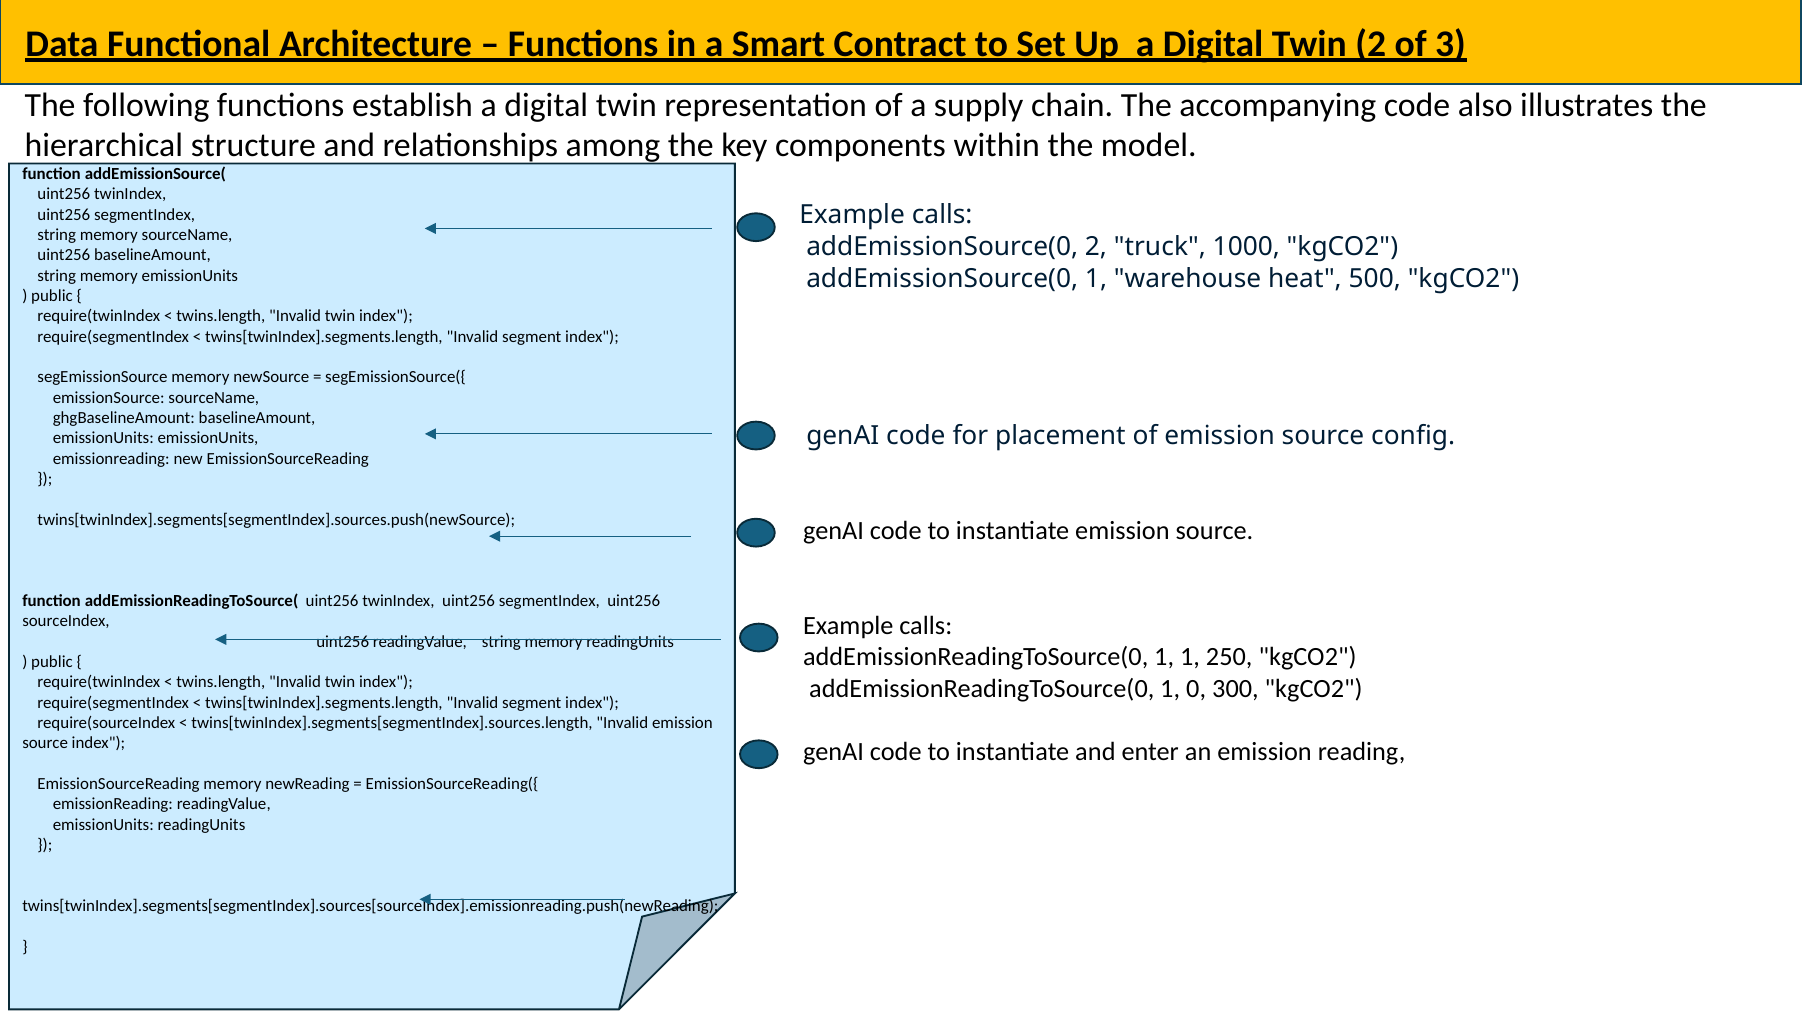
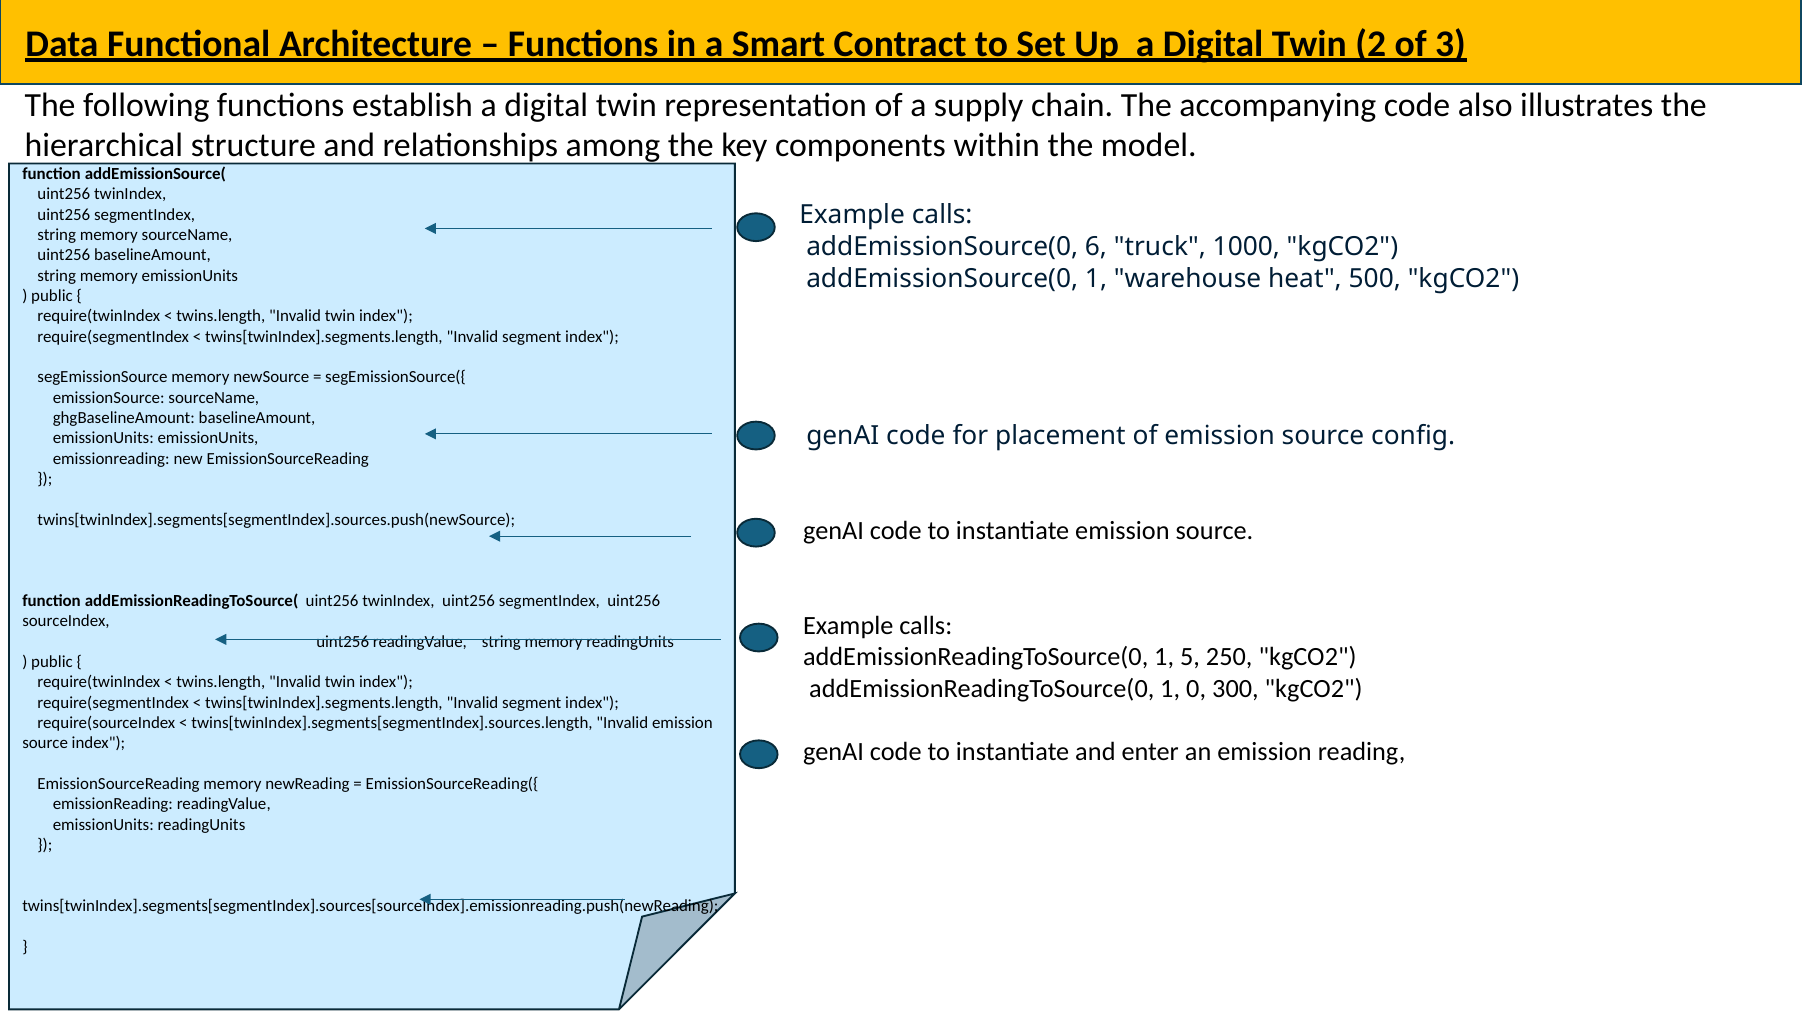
addEmissionSource(0 2: 2 -> 6
1 1: 1 -> 5
